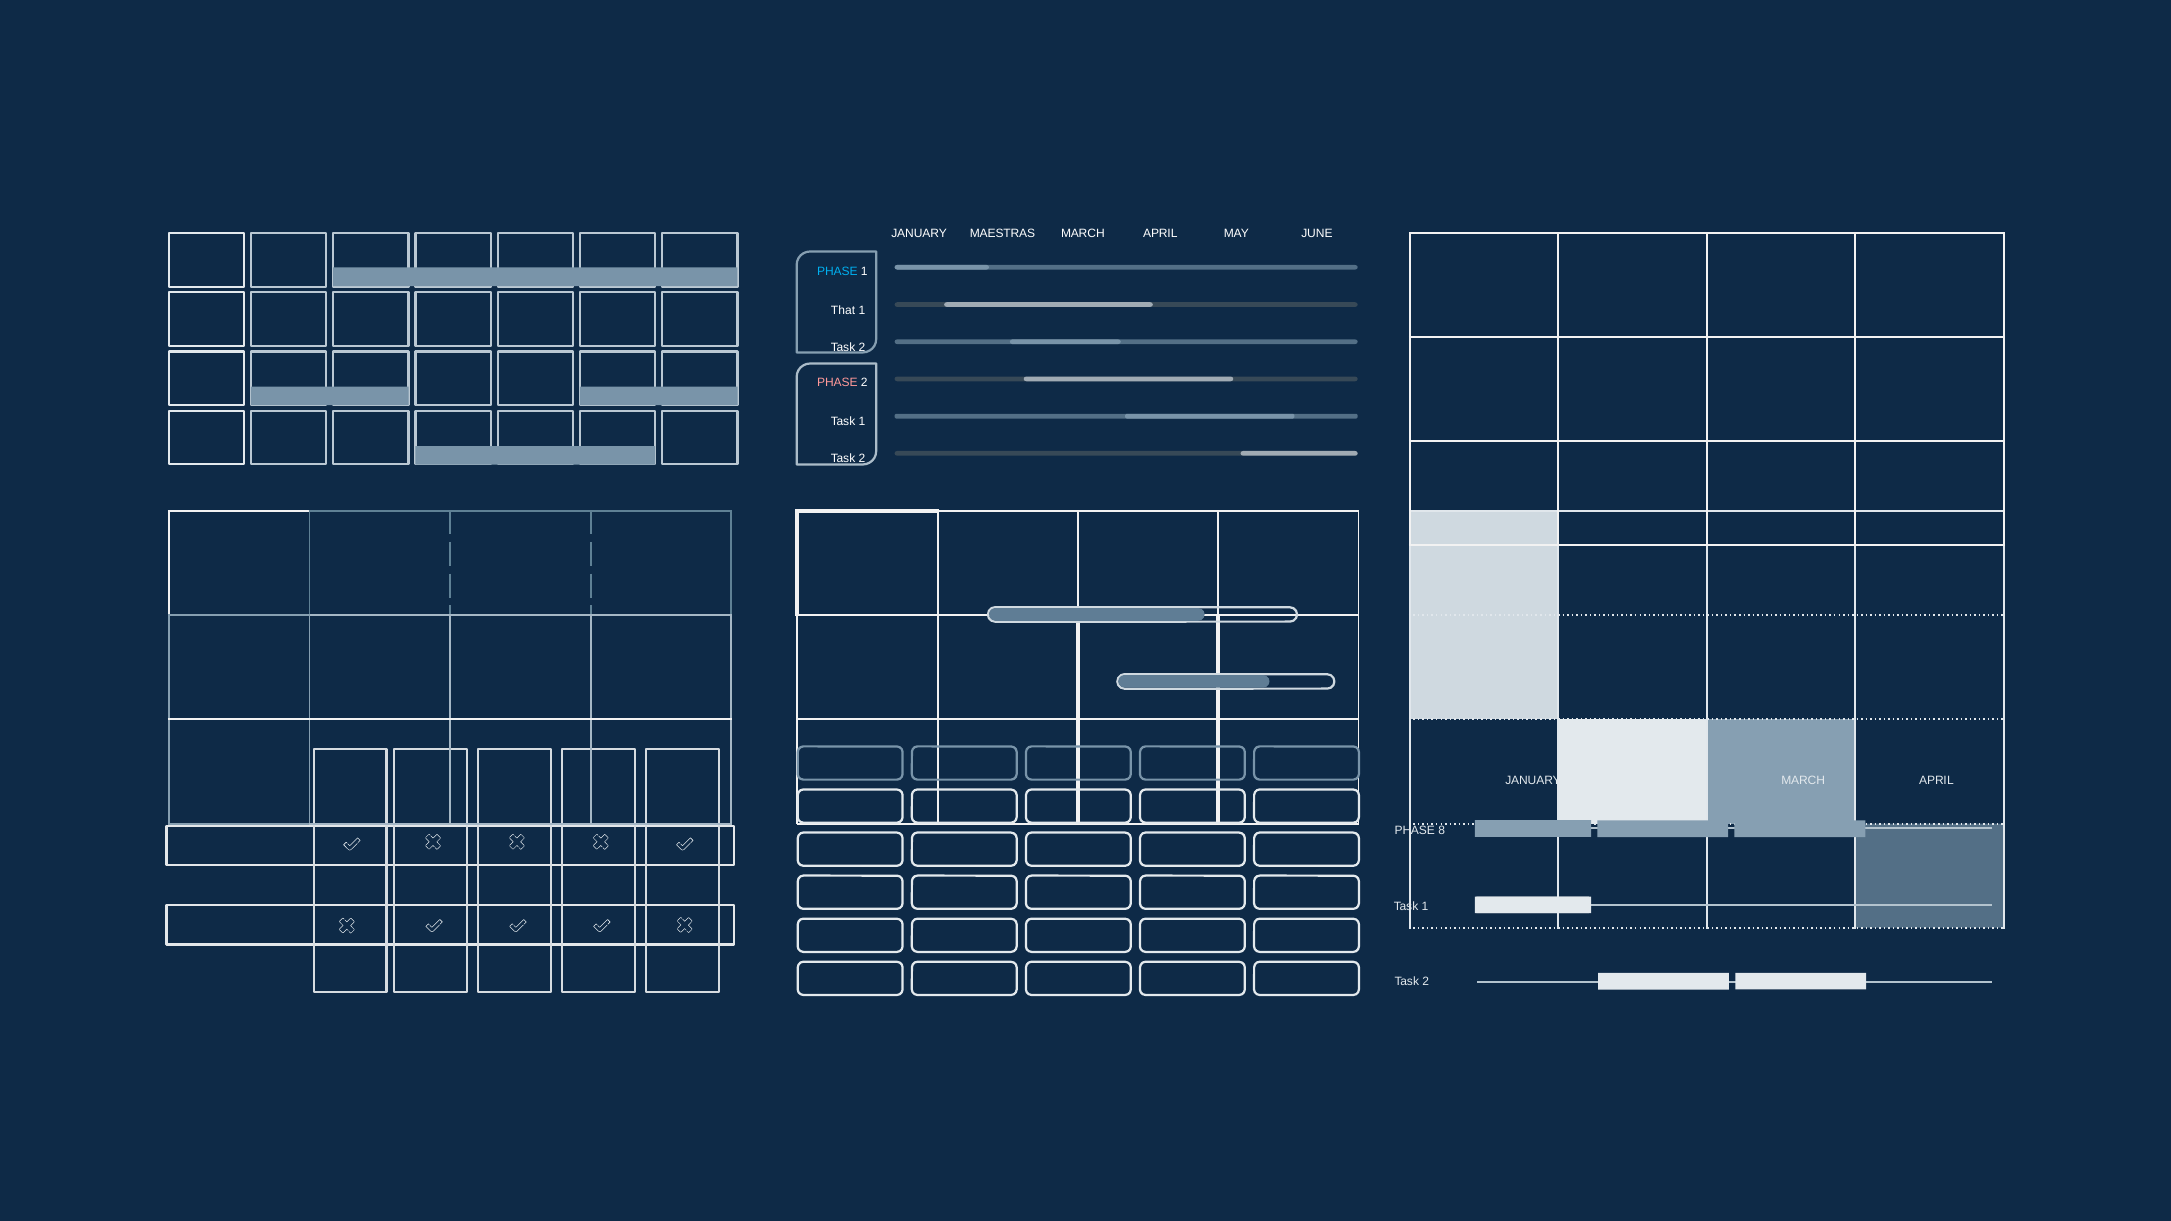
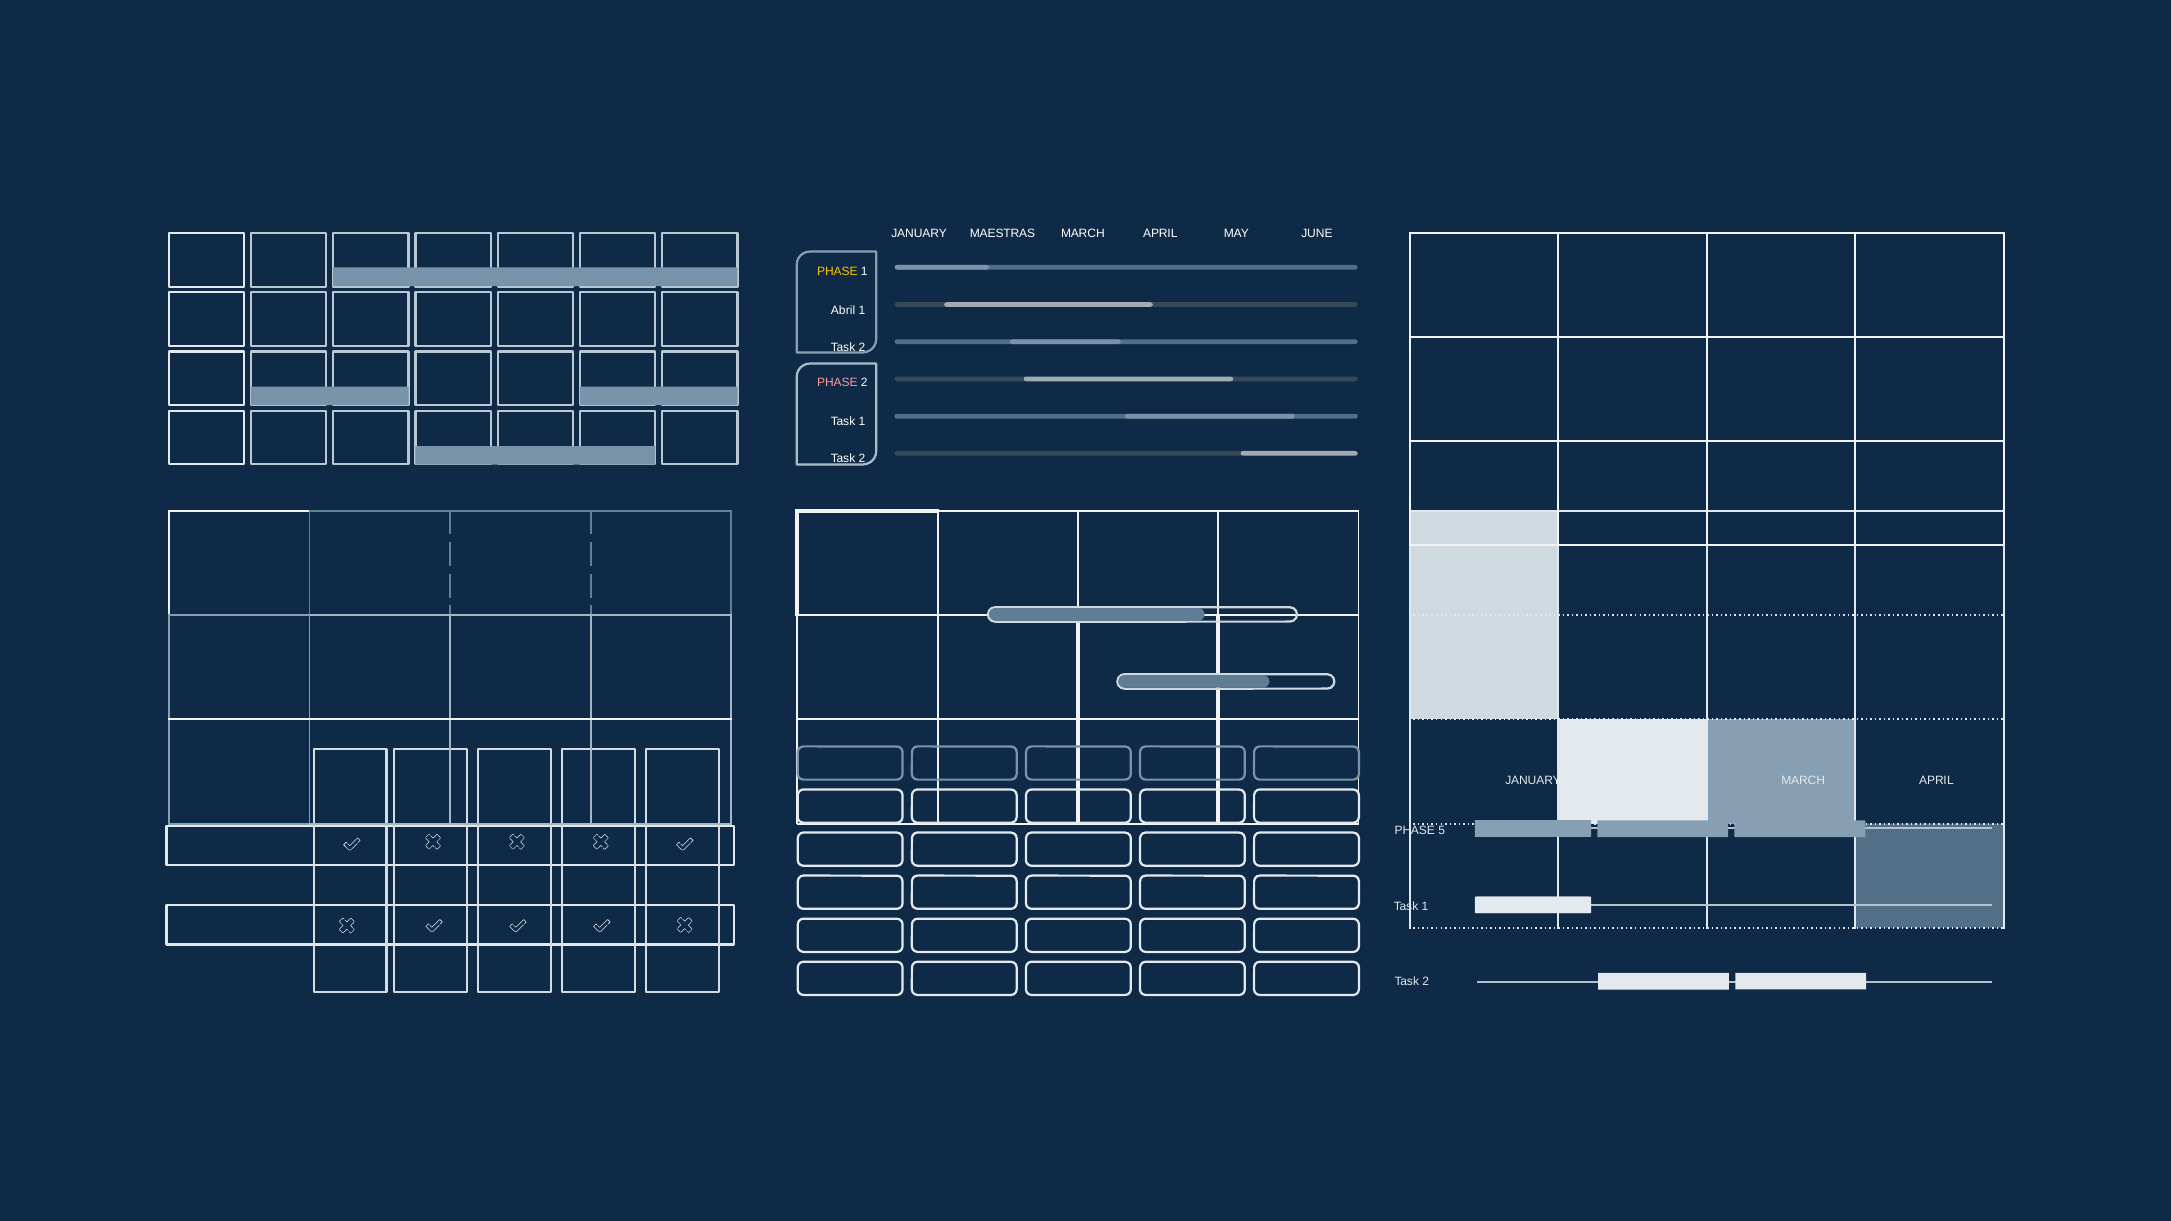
PHASE at (837, 272) colour: light blue -> yellow
That: That -> Abril
8: 8 -> 5
